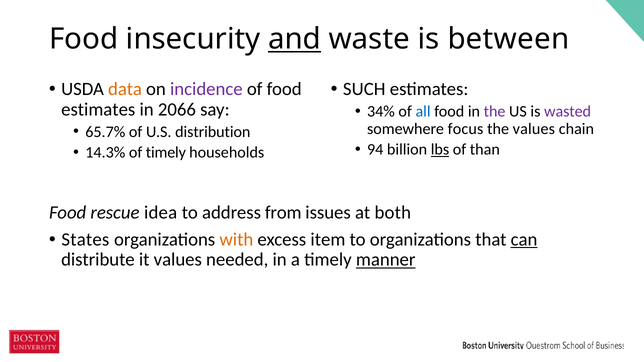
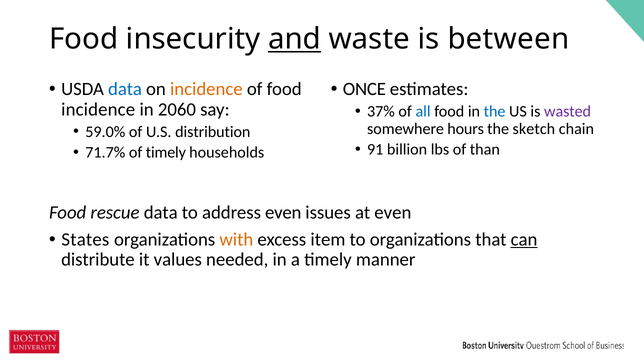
data at (125, 89) colour: orange -> blue
incidence at (206, 89) colour: purple -> orange
SUCH: SUCH -> ONCE
estimates at (98, 110): estimates -> incidence
2066: 2066 -> 2060
34%: 34% -> 37%
the at (495, 112) colour: purple -> blue
focus: focus -> hours
the values: values -> sketch
65.7%: 65.7% -> 59.0%
94: 94 -> 91
lbs underline: present -> none
14.3%: 14.3% -> 71.7%
rescue idea: idea -> data
address from: from -> even
at both: both -> even
manner underline: present -> none
